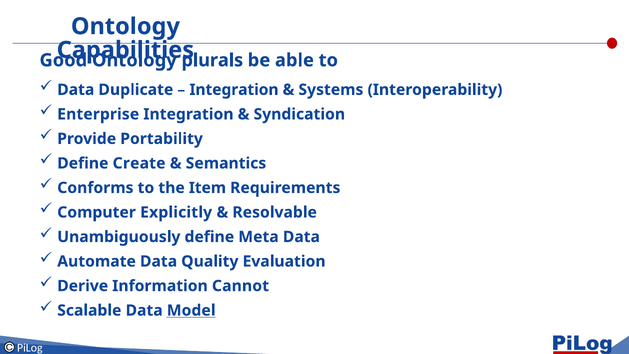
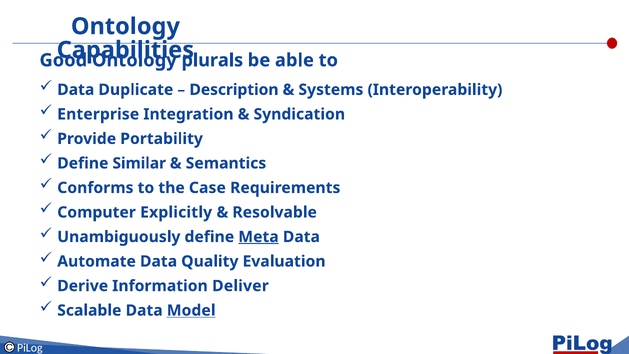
Integration at (234, 90): Integration -> Description
Create: Create -> Similar
Item: Item -> Case
Meta underline: none -> present
Cannot: Cannot -> Deliver
